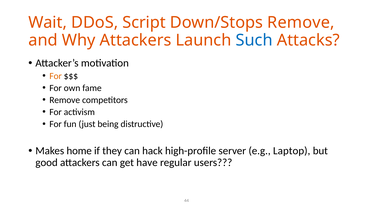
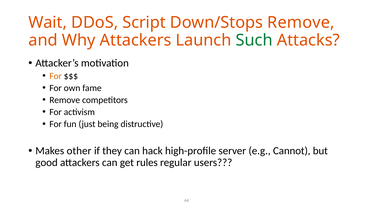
Such colour: blue -> green
home: home -> other
Laptop: Laptop -> Cannot
have: have -> rules
